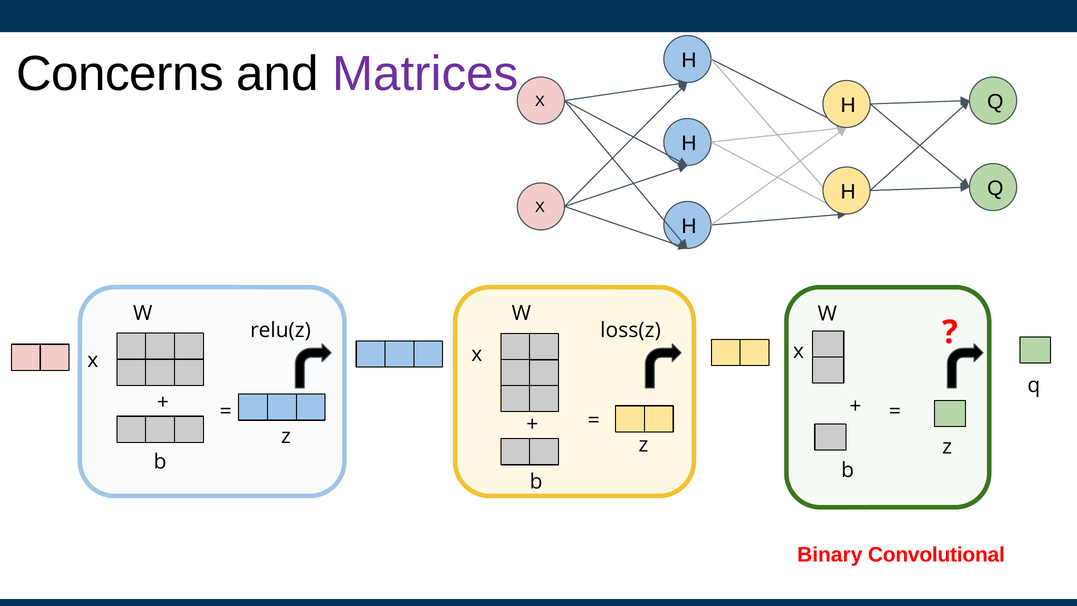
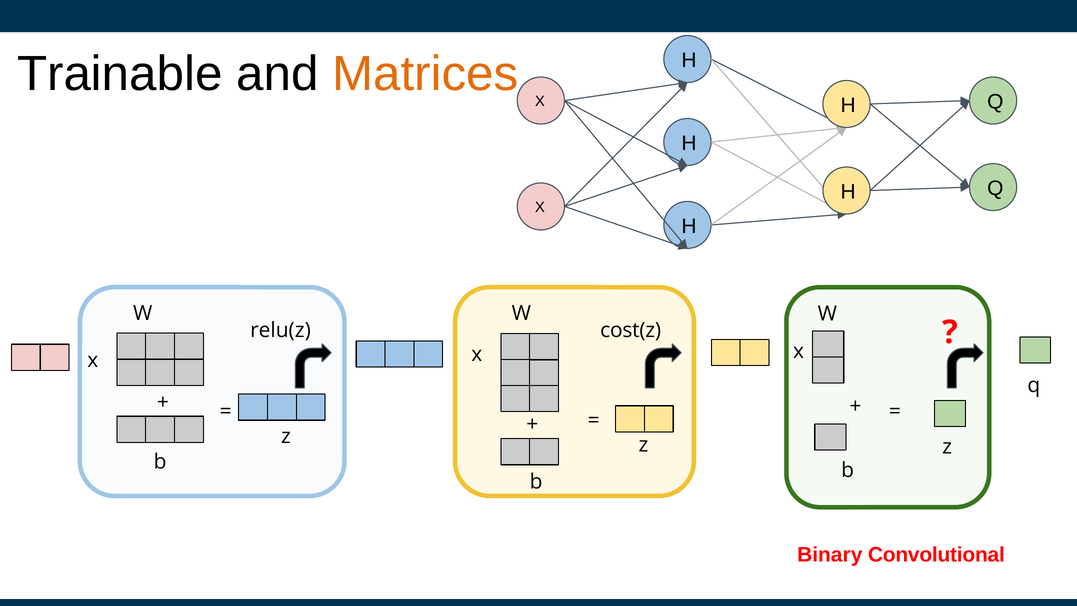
Concerns: Concerns -> Trainable
Matrices colour: purple -> orange
loss(z: loss(z -> cost(z
